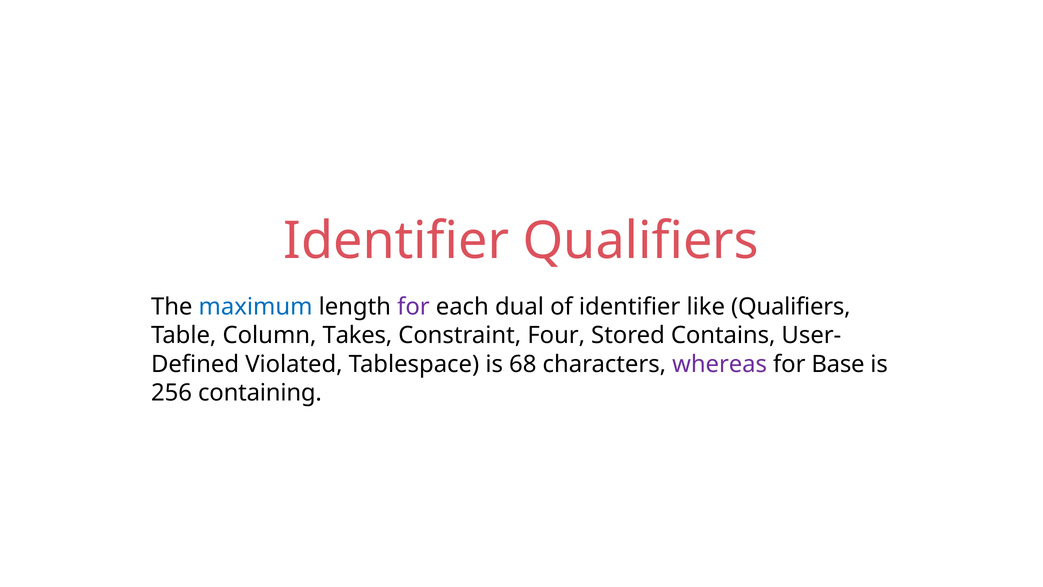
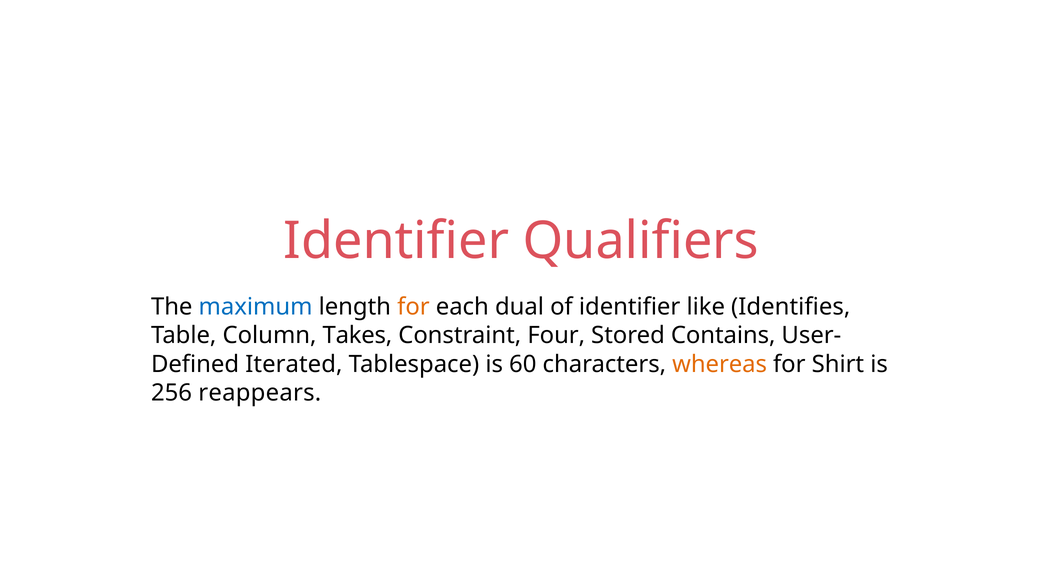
for at (413, 307) colour: purple -> orange
like Qualifiers: Qualifiers -> Identifies
Violated: Violated -> Iterated
68: 68 -> 60
whereas colour: purple -> orange
Base: Base -> Shirt
containing: containing -> reappears
